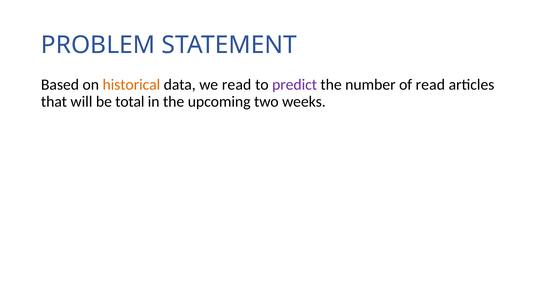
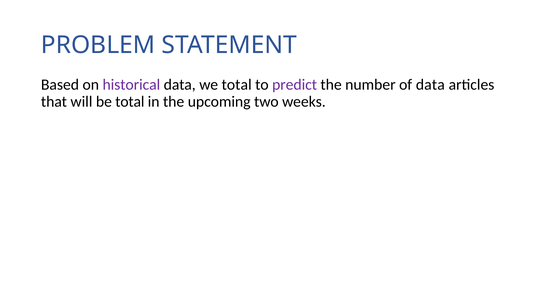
historical colour: orange -> purple
we read: read -> total
of read: read -> data
